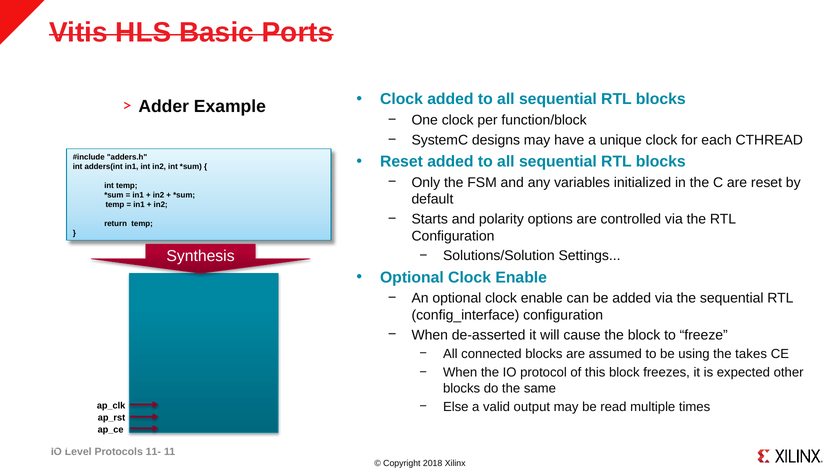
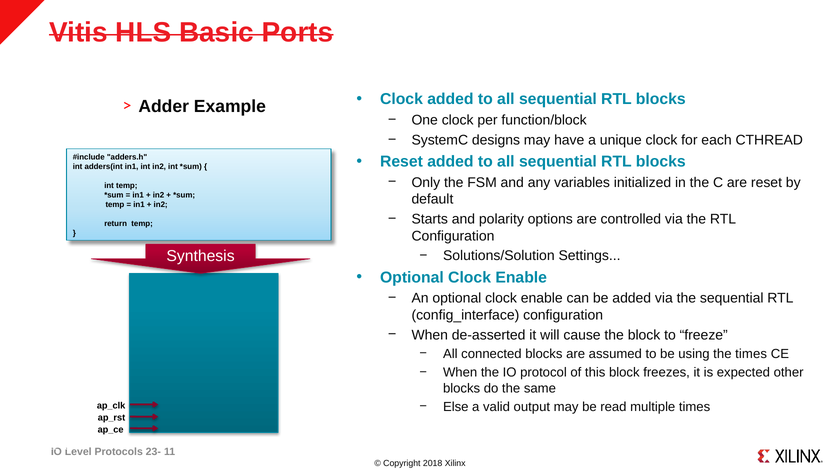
the takes: takes -> times
11-: 11- -> 23-
